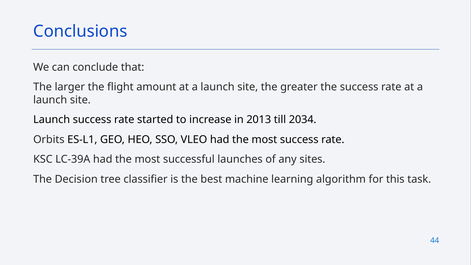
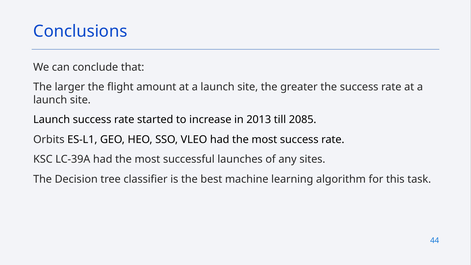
2034: 2034 -> 2085
